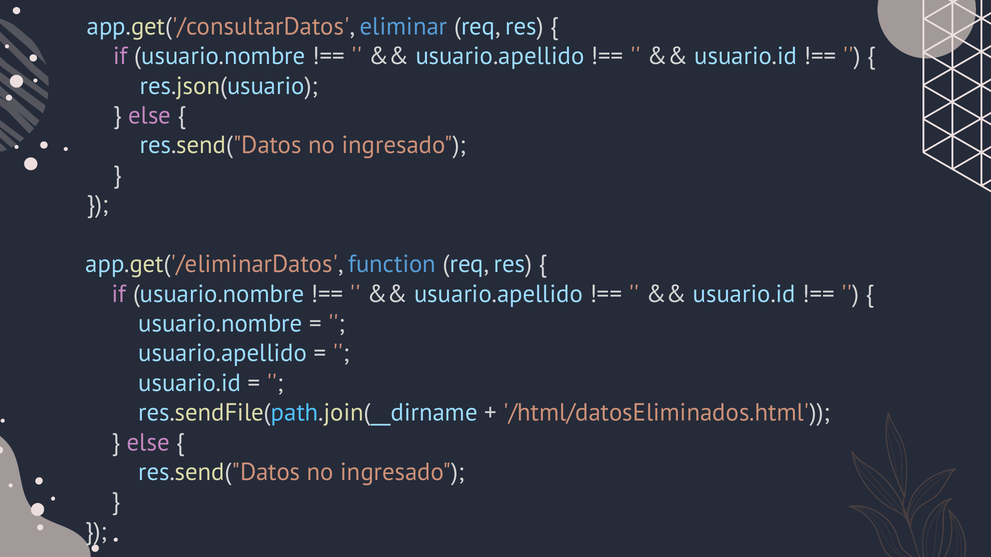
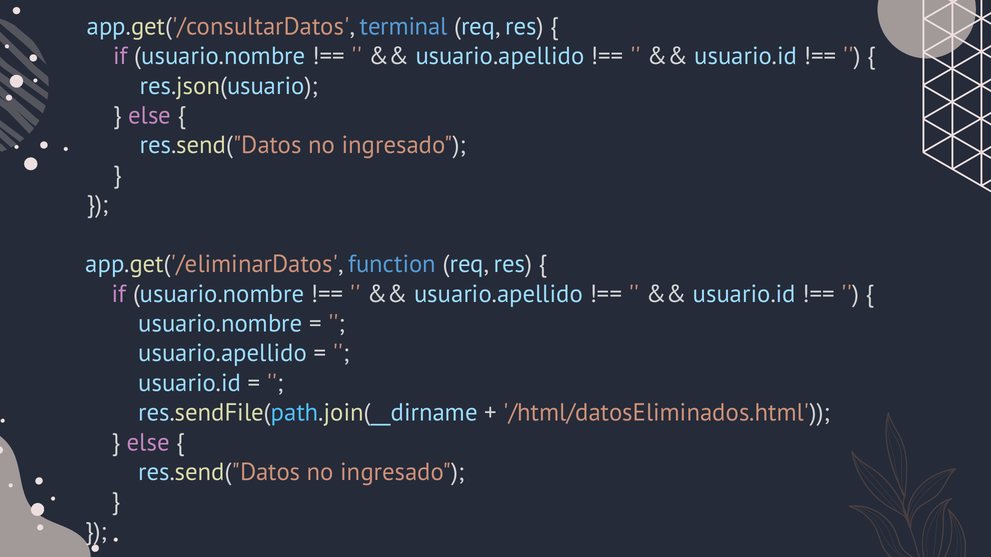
eliminar: eliminar -> terminal
